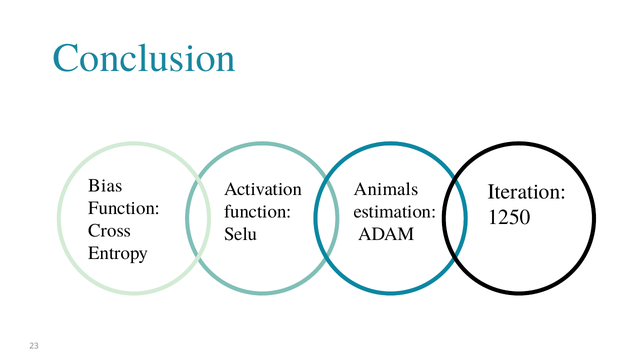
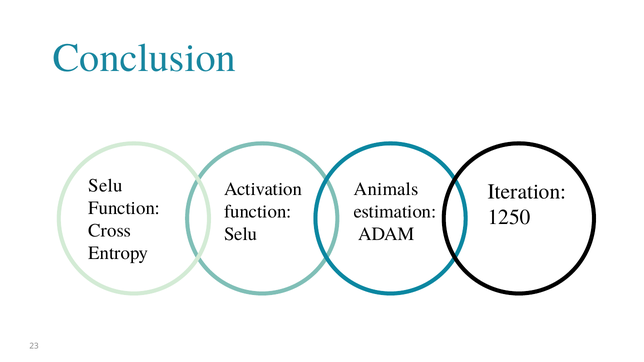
Bias at (105, 186): Bias -> Selu
